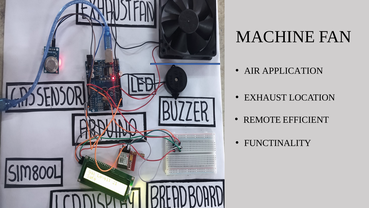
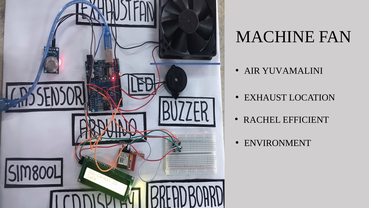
APPLICATION: APPLICATION -> YUVAMALINI
REMOTE: REMOTE -> RACHEL
FUNCTINALITY: FUNCTINALITY -> ENVIRONMENT
